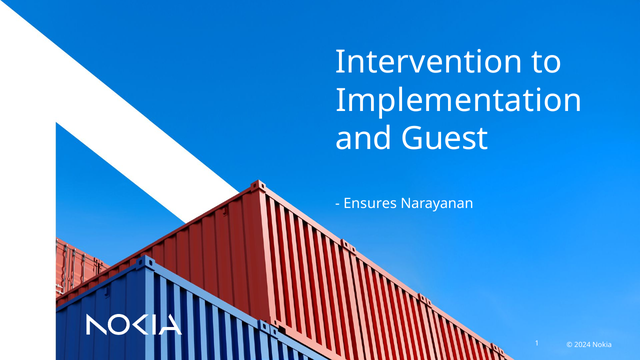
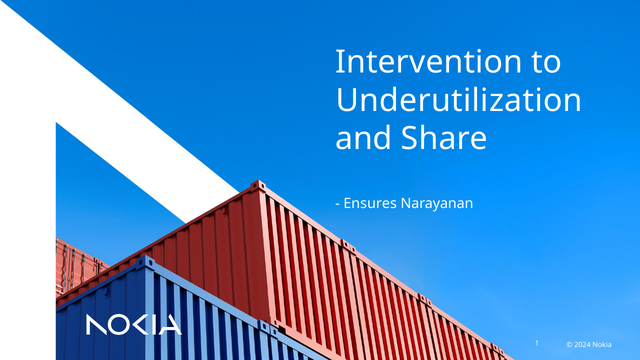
Implementation: Implementation -> Underutilization
Guest: Guest -> Share
